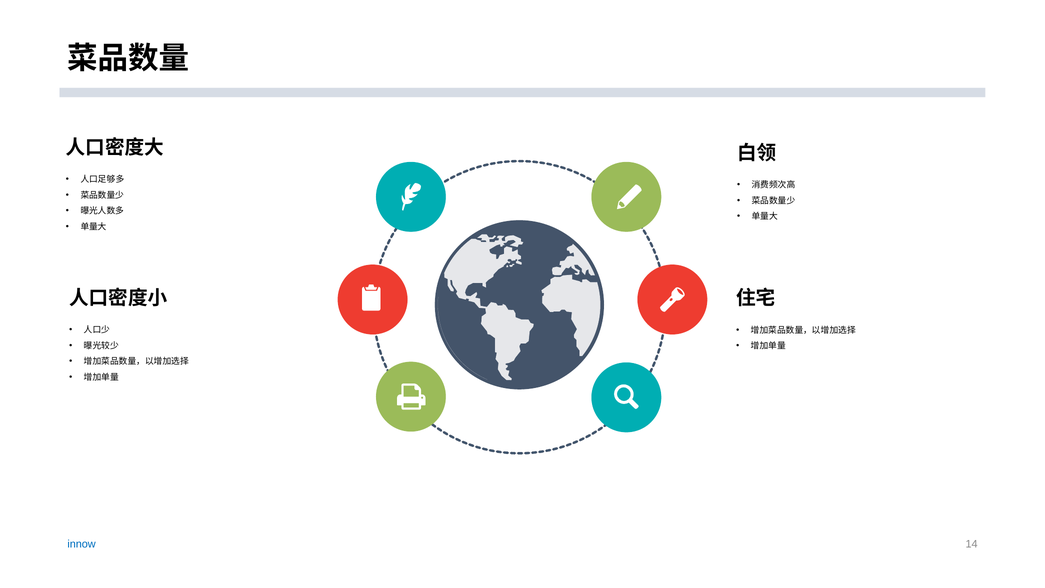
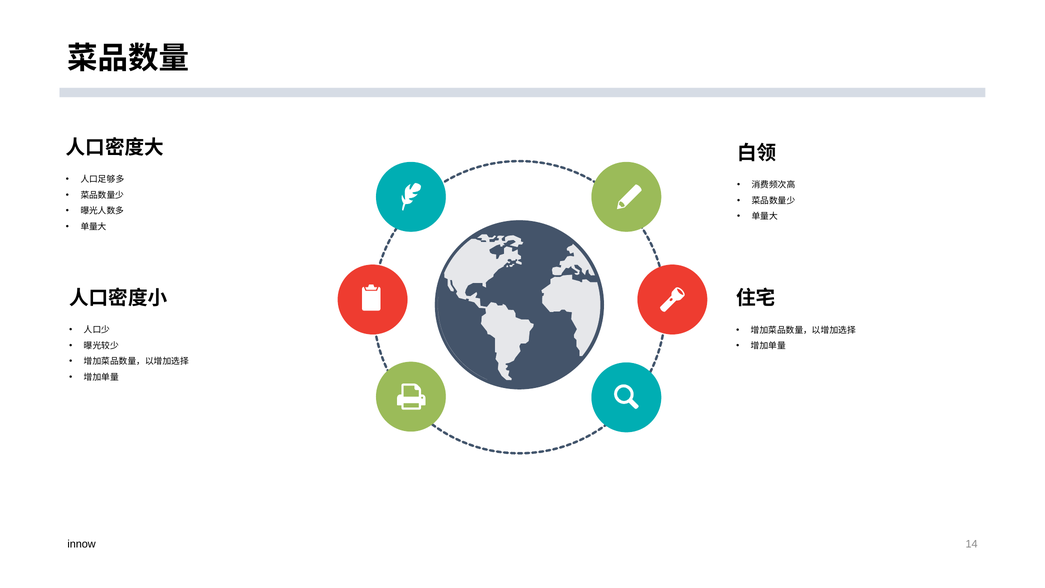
innow colour: blue -> black
